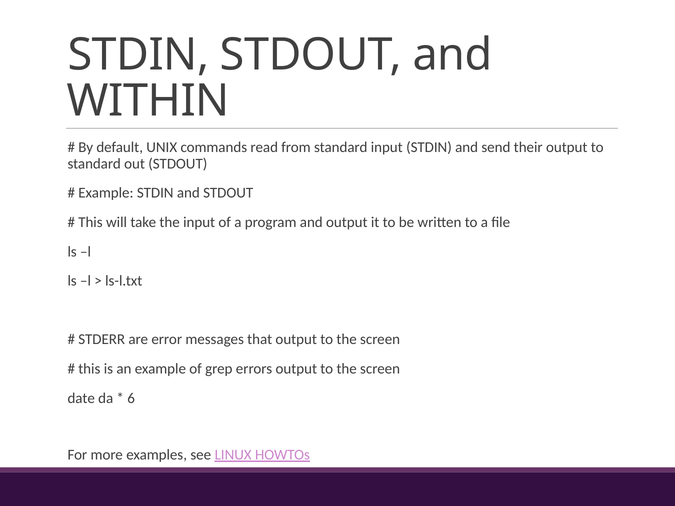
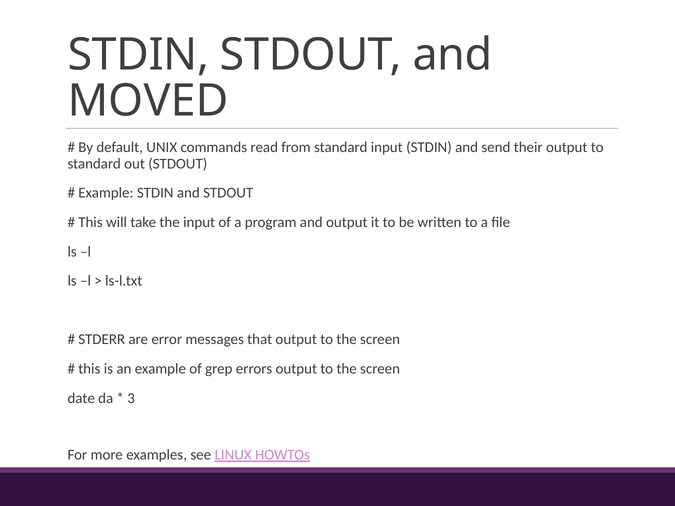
WITHIN: WITHIN -> MOVED
6: 6 -> 3
